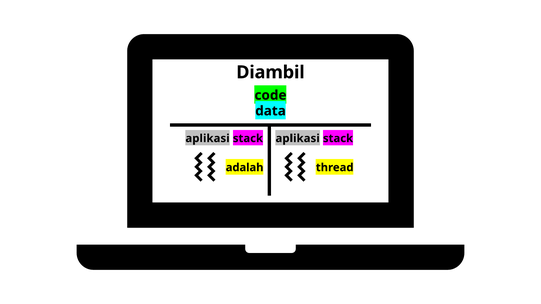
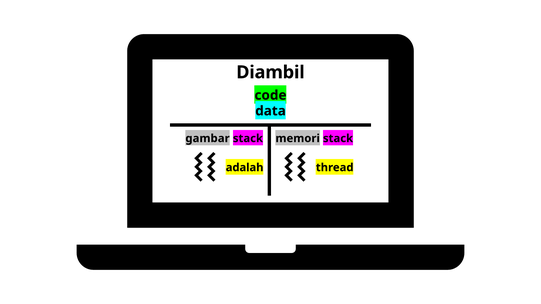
aplikasi at (208, 139): aplikasi -> gambar
aplikasi at (298, 139): aplikasi -> memori
